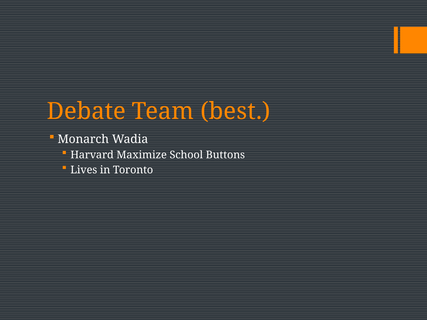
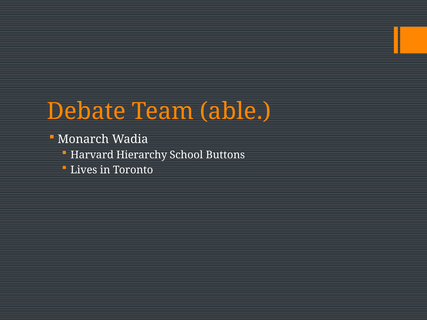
best: best -> able
Maximize: Maximize -> Hierarchy
